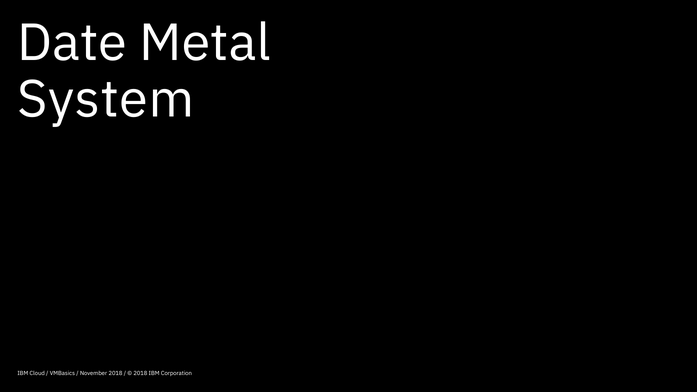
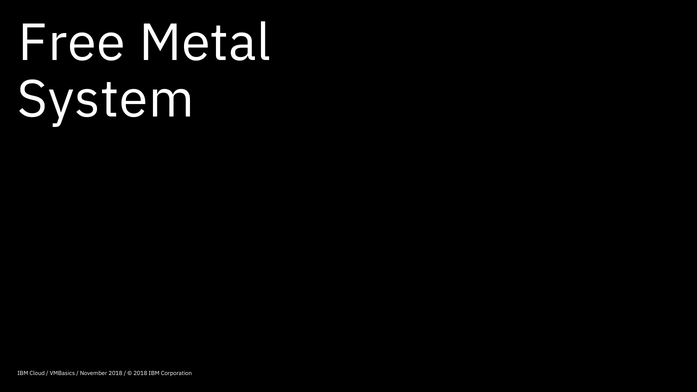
Date: Date -> Free
